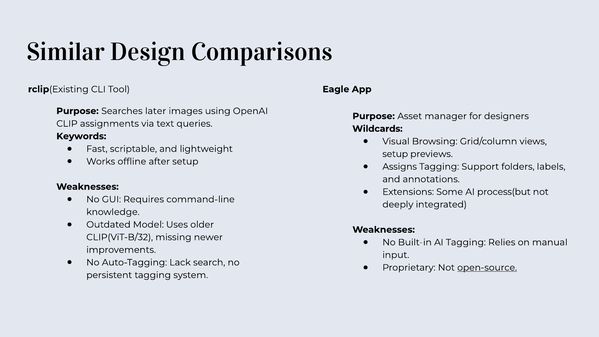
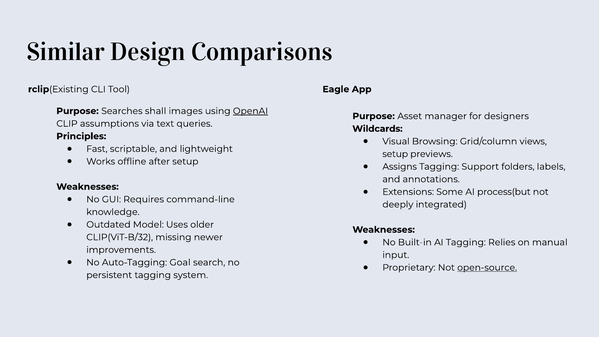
later: later -> shall
OpenAI underline: none -> present
assignments: assignments -> assumptions
Keywords: Keywords -> Principles
Lack: Lack -> Goal
